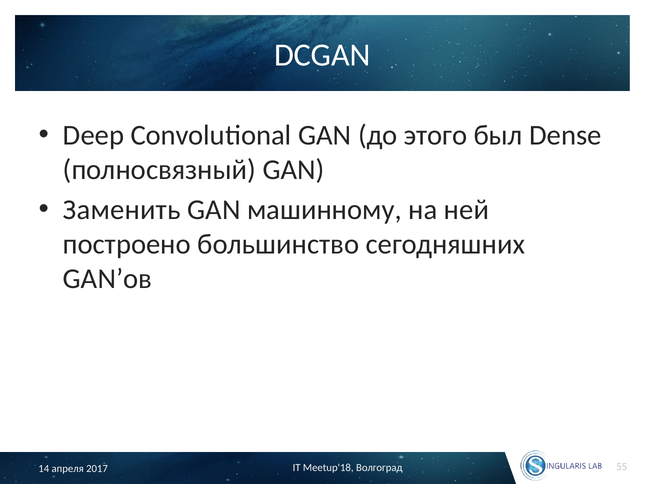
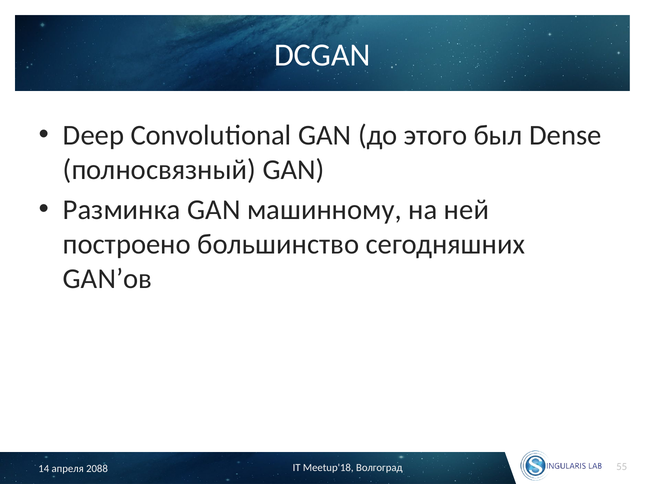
Заменить: Заменить -> Разминка
2017: 2017 -> 2088
